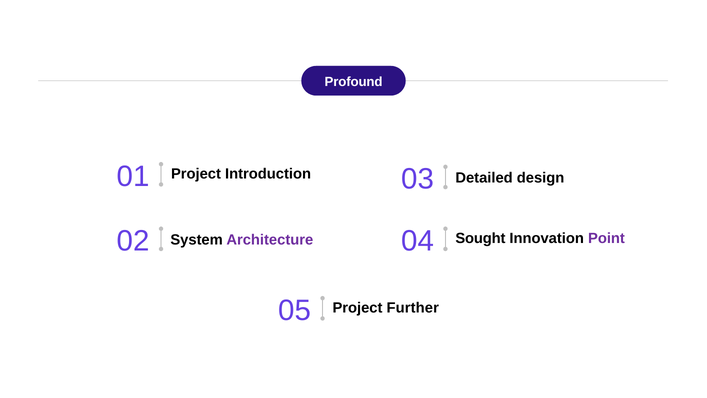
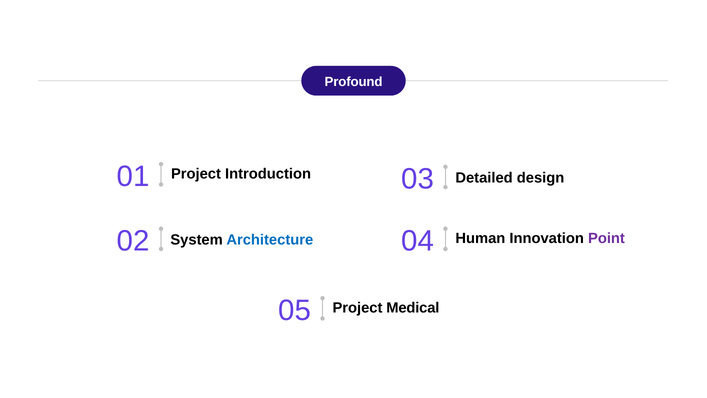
Architecture colour: purple -> blue
Sought: Sought -> Human
Further: Further -> Medical
